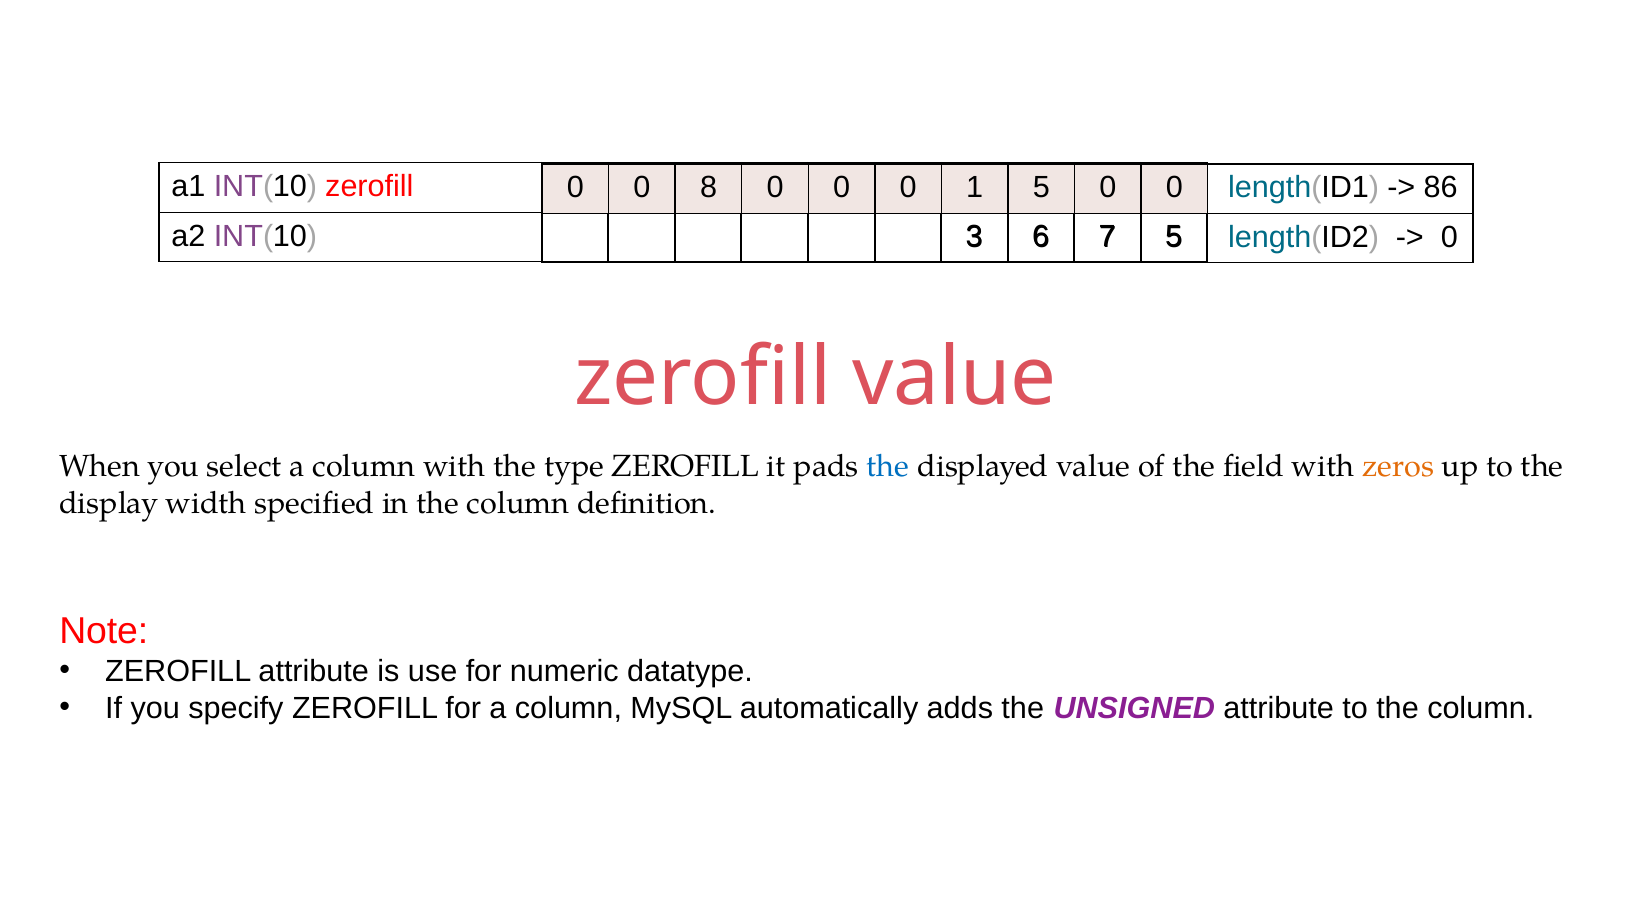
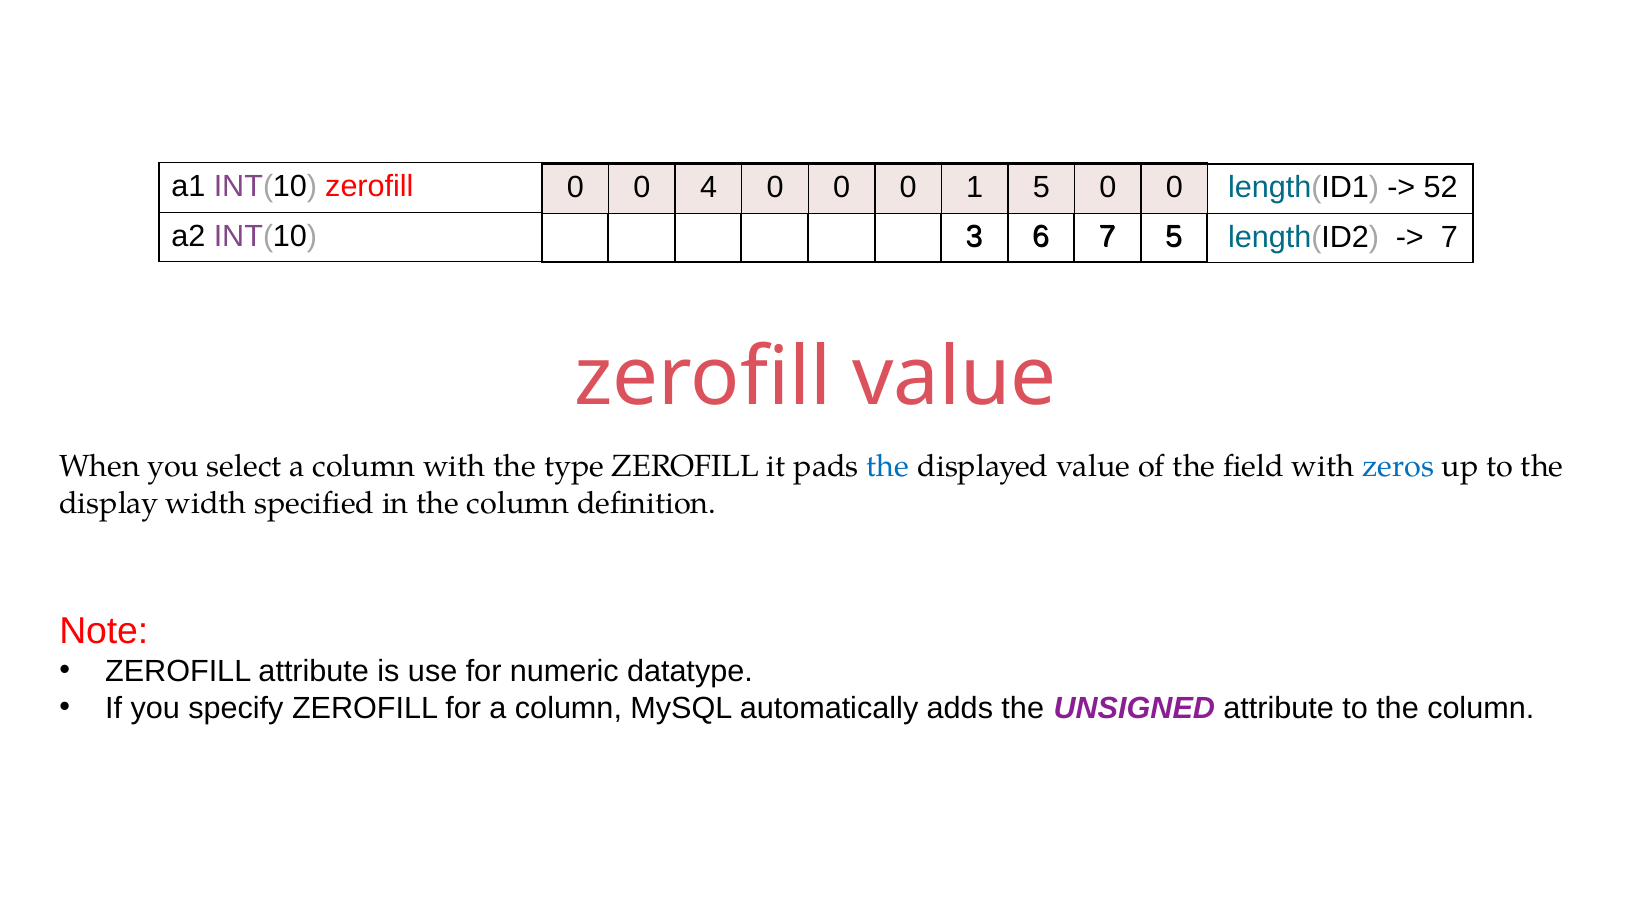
8: 8 -> 4
86: 86 -> 52
0 at (1449, 237): 0 -> 7
zeros colour: orange -> blue
